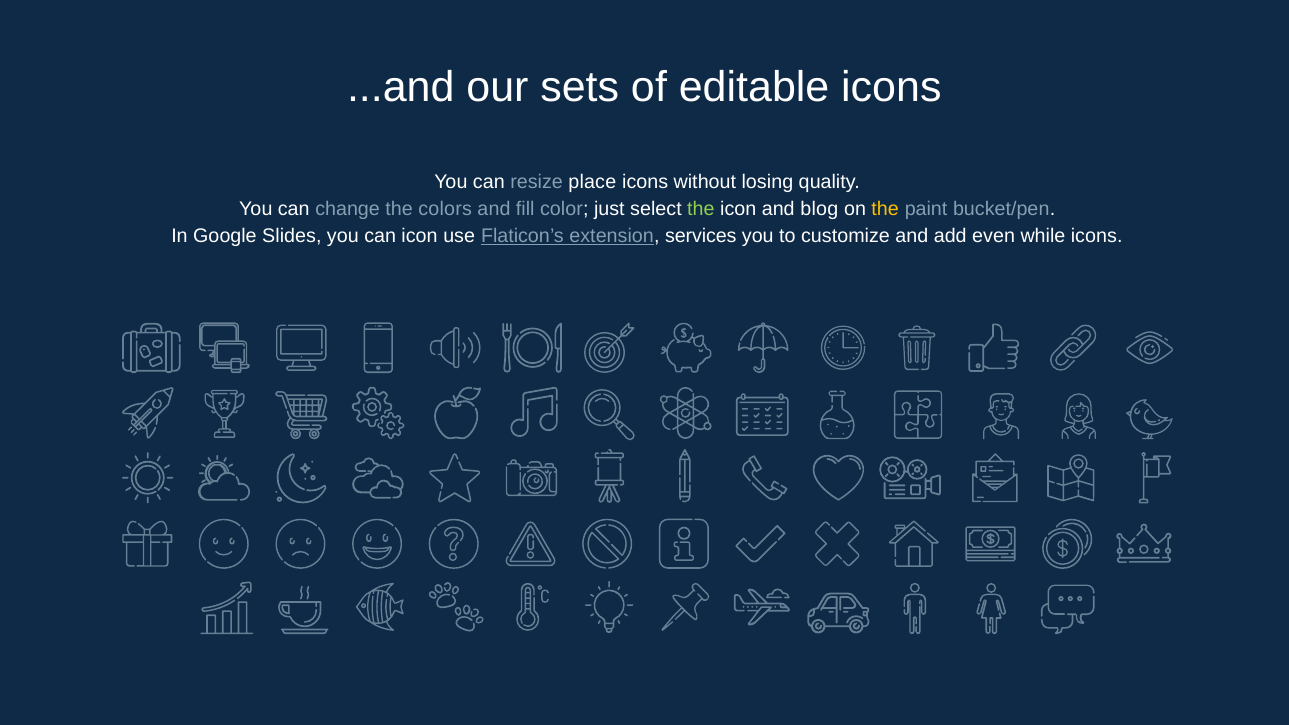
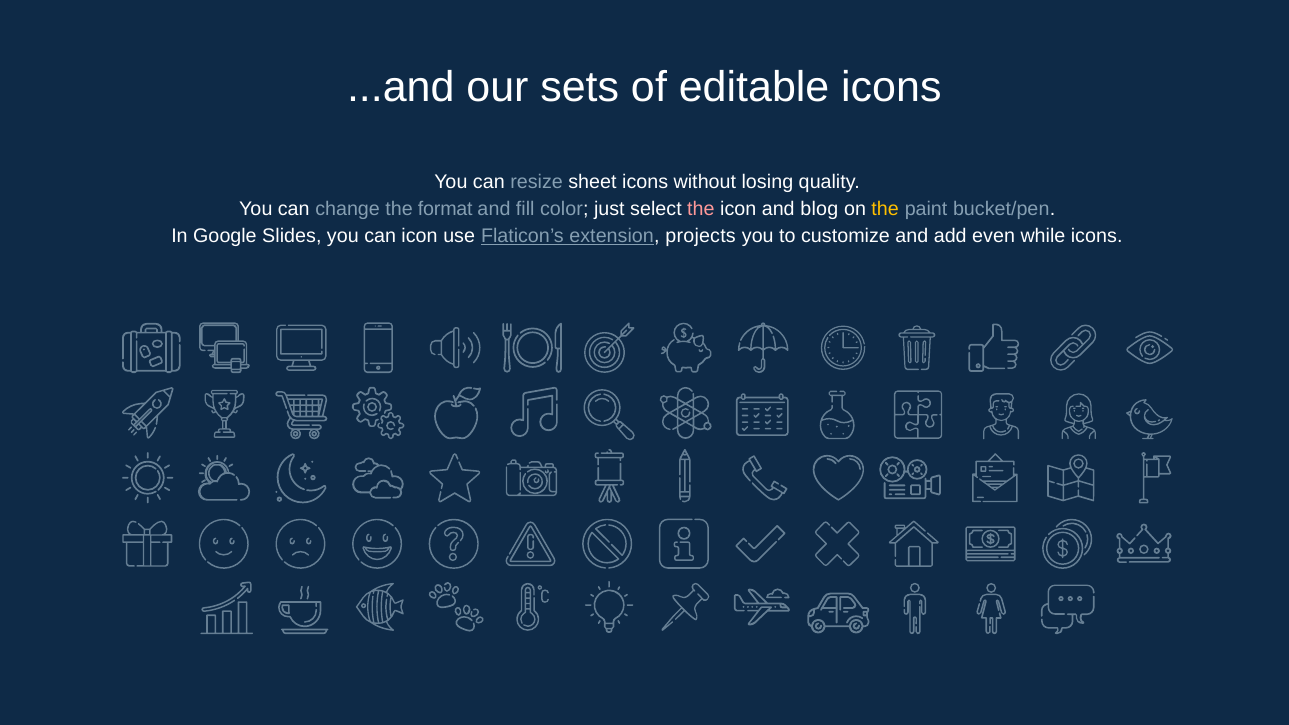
place: place -> sheet
colors: colors -> format
the at (701, 209) colour: light green -> pink
services: services -> projects
